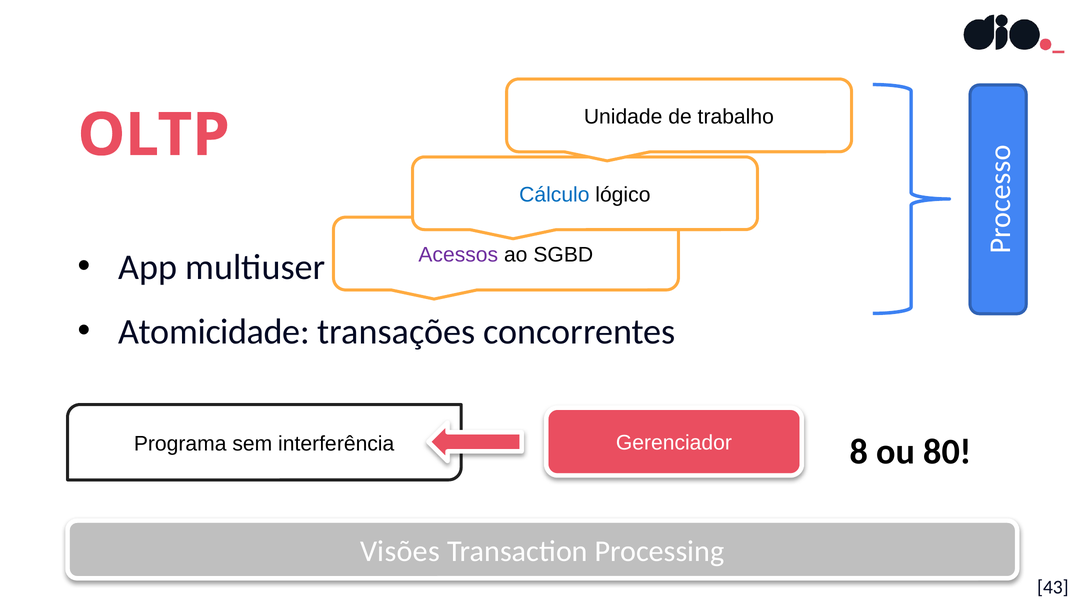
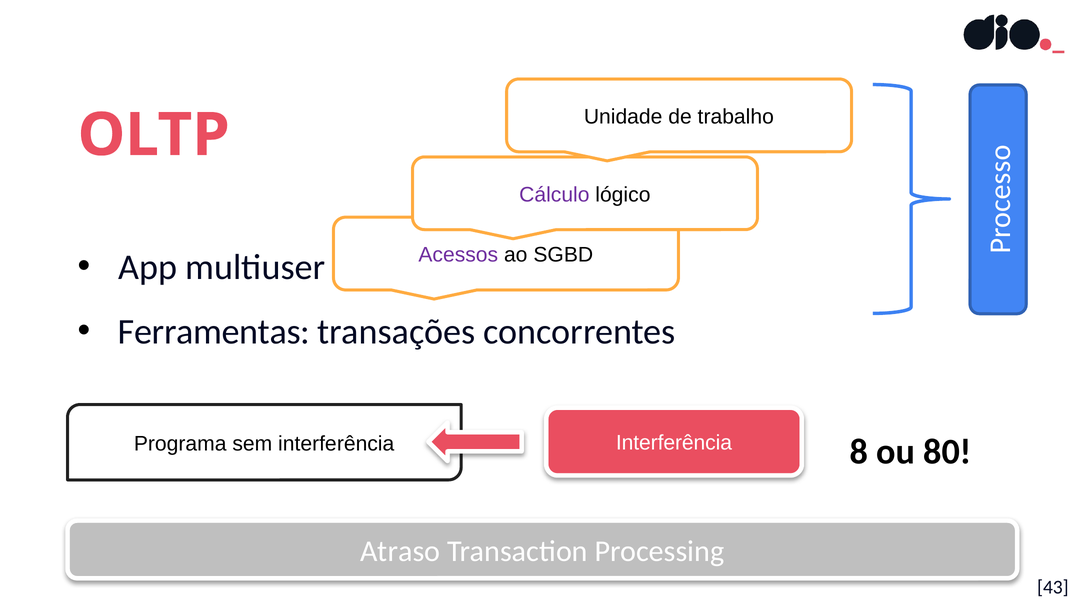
Cálculo colour: blue -> purple
Atomicidade: Atomicidade -> Ferramentas
interferência Gerenciador: Gerenciador -> Interferência
Visões: Visões -> Atraso
